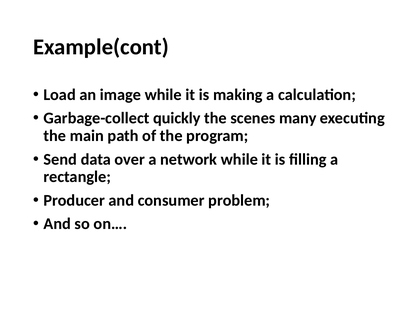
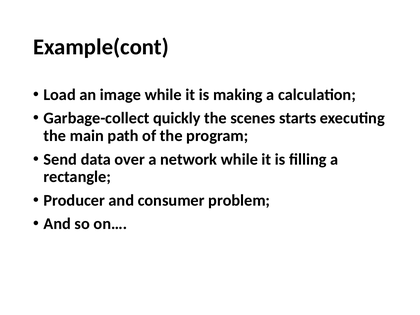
many: many -> starts
